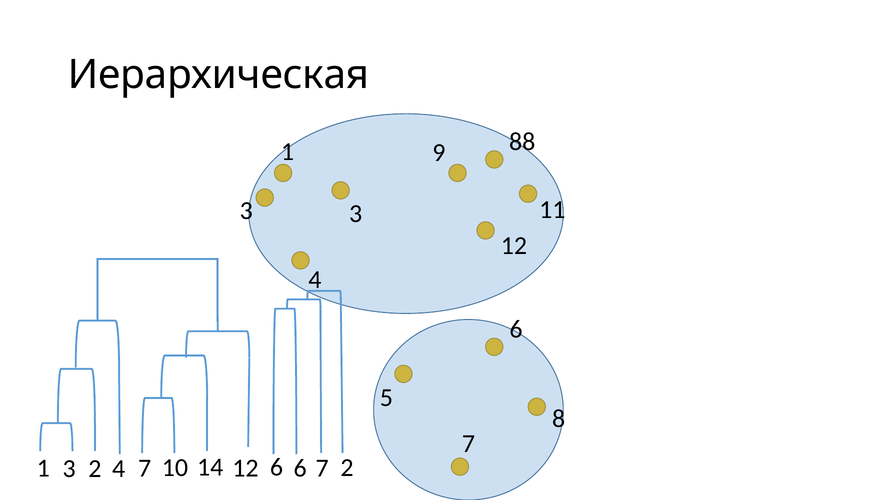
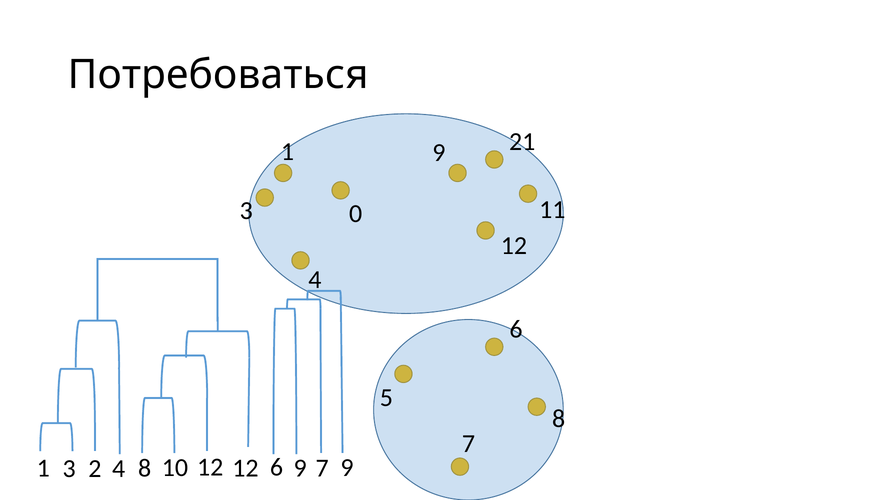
Иерархическая: Иерархическая -> Потребоваться
88: 88 -> 21
3 3: 3 -> 0
3 7: 7 -> 8
10 14: 14 -> 12
6 6: 6 -> 9
2 at (347, 468): 2 -> 9
